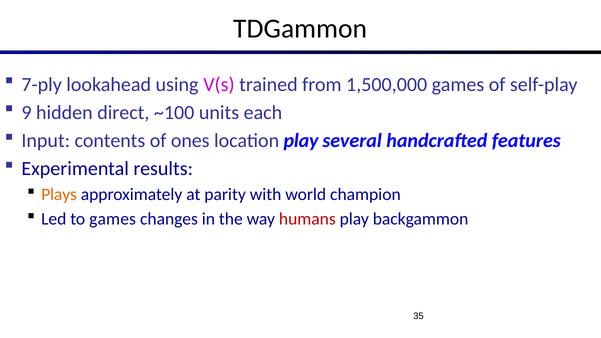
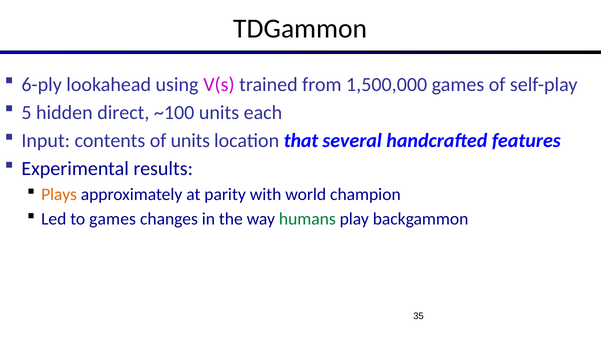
7-ply: 7-ply -> 6-ply
9: 9 -> 5
of ones: ones -> units
location play: play -> that
humans colour: red -> green
